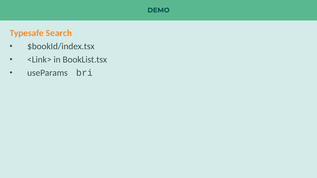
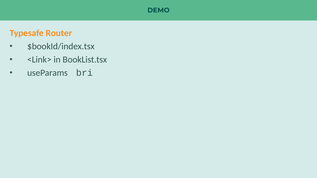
Search: Search -> Router
